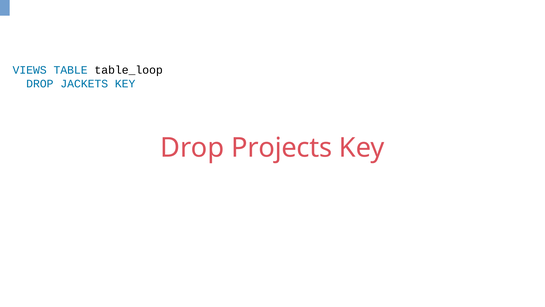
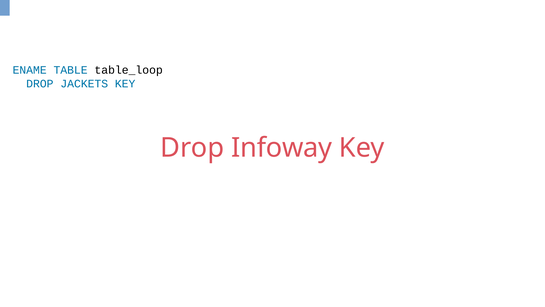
VIEWS: VIEWS -> ENAME
Projects: Projects -> Infoway
